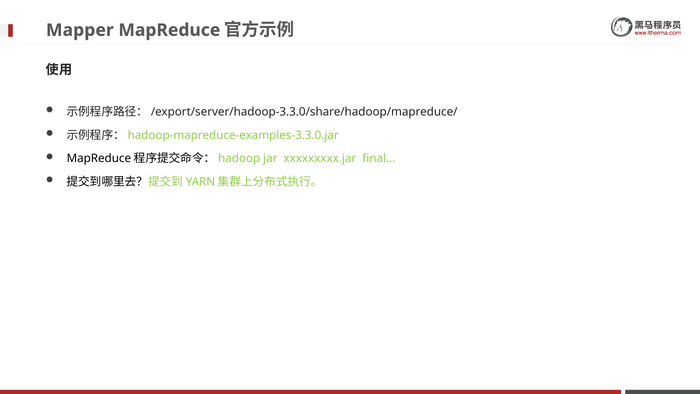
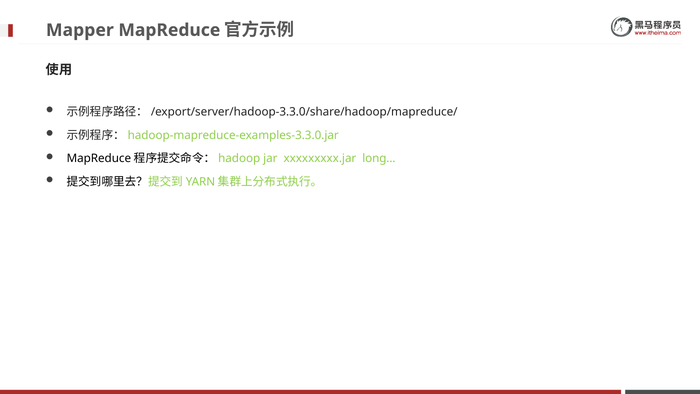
final…: final… -> long…
